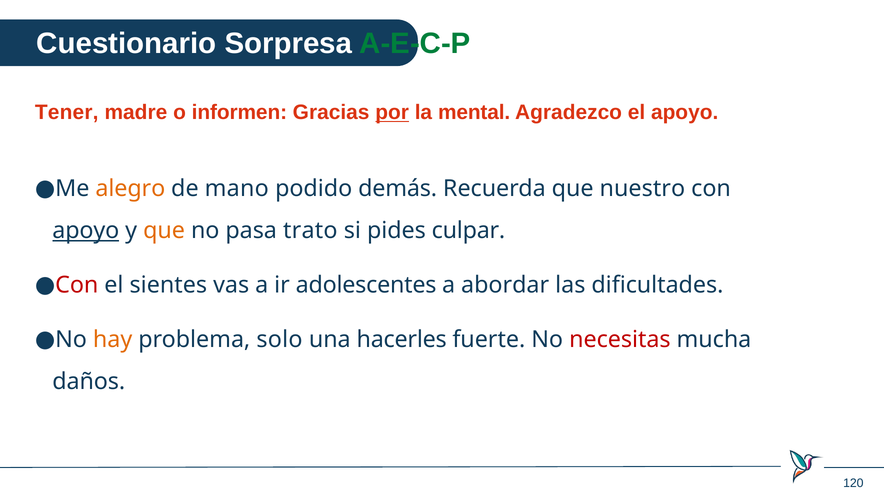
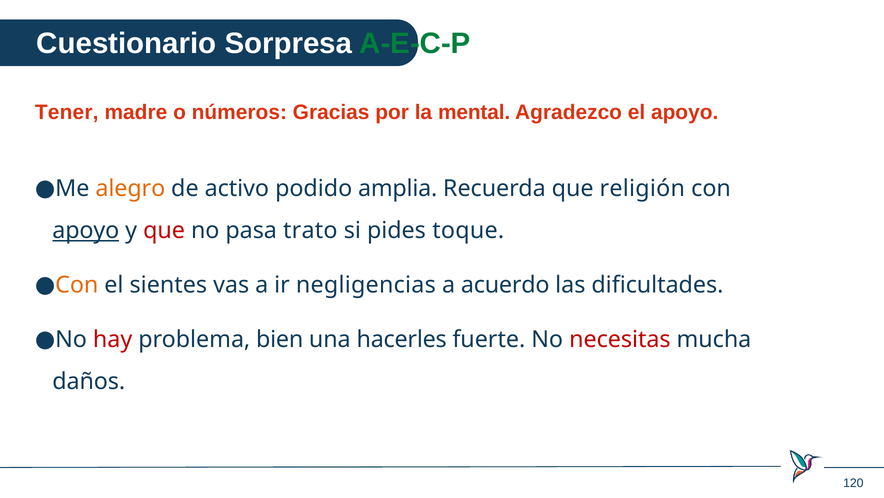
informen: informen -> números
por underline: present -> none
mano: mano -> activo
demás: demás -> amplia
nuestro: nuestro -> religión
que at (164, 230) colour: orange -> red
culpar: culpar -> toque
Con at (77, 285) colour: red -> orange
adolescentes: adolescentes -> negligencias
abordar: abordar -> acuerdo
hay colour: orange -> red
solo: solo -> bien
